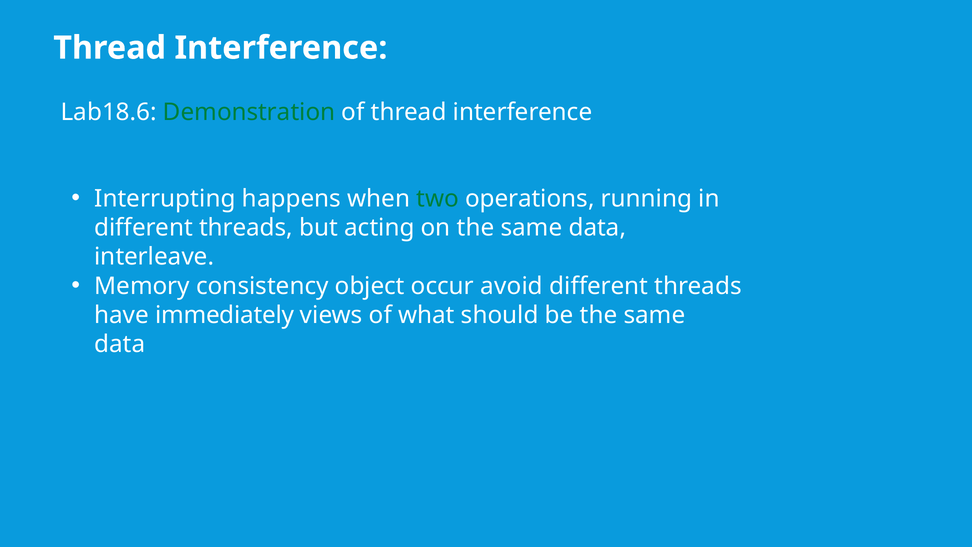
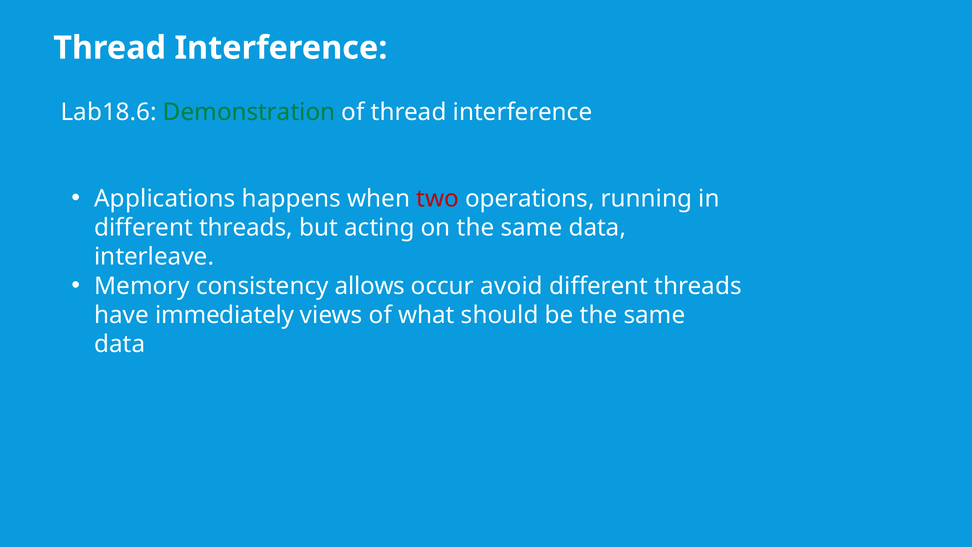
Interrupting: Interrupting -> Applications
two colour: green -> red
object: object -> allows
